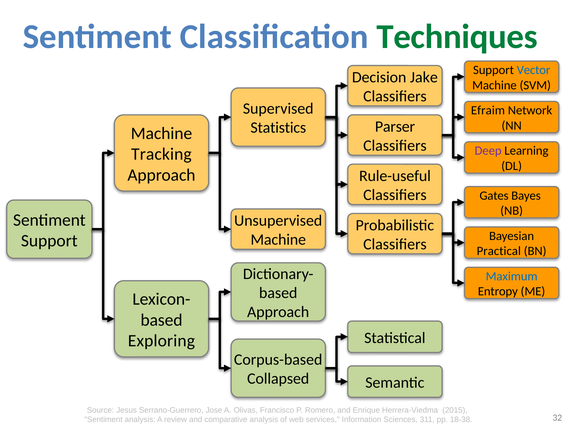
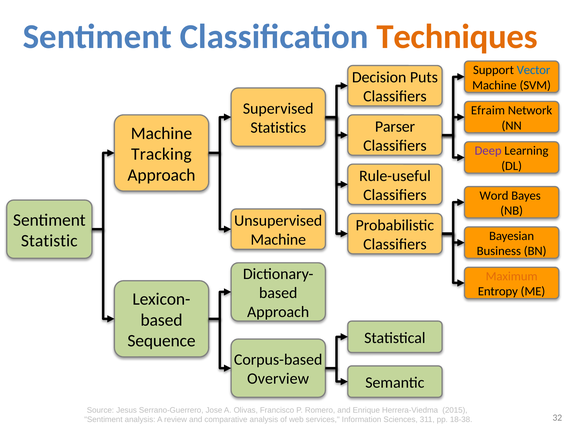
Techniques colour: green -> orange
Jake: Jake -> Puts
Gates: Gates -> Word
Support at (49, 241): Support -> Statistic
Practical: Practical -> Business
Maximum colour: blue -> orange
Exploring: Exploring -> Sequence
Collapsed: Collapsed -> Overview
